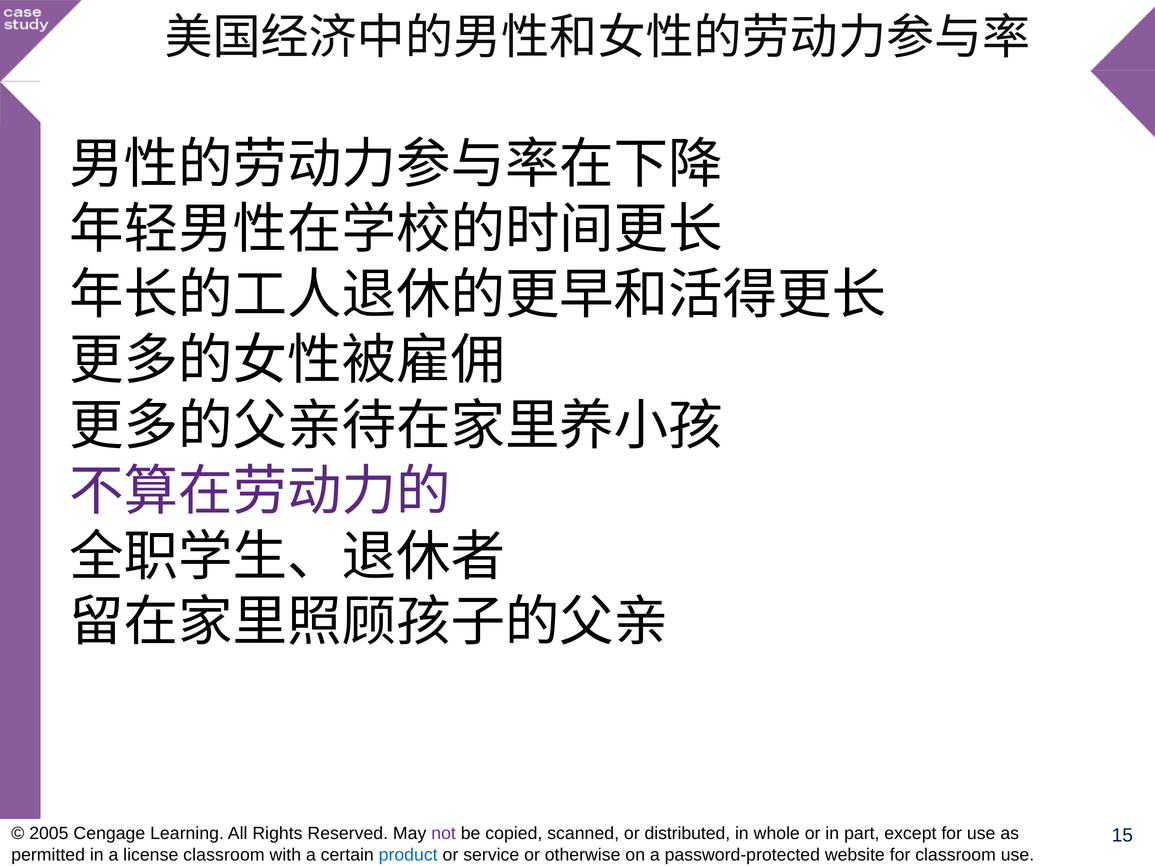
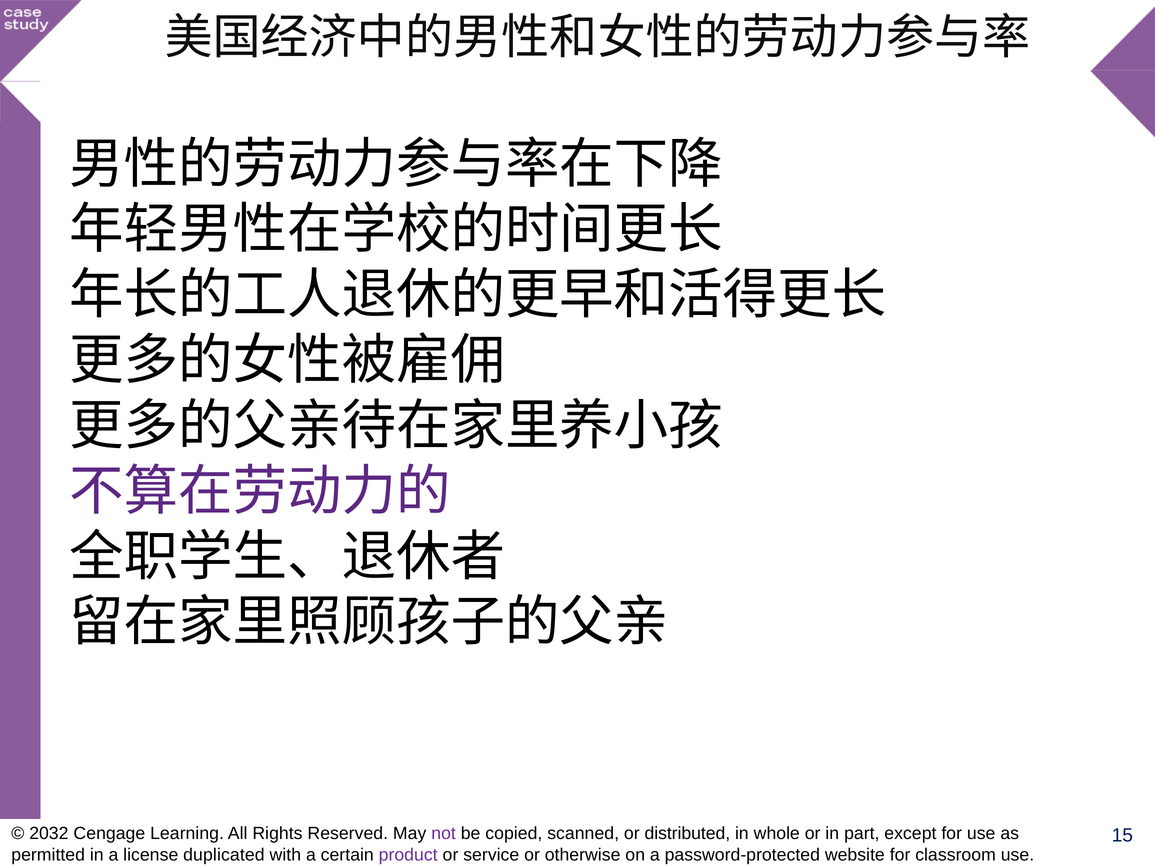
2005: 2005 -> 2032
license classroom: classroom -> duplicated
product colour: blue -> purple
